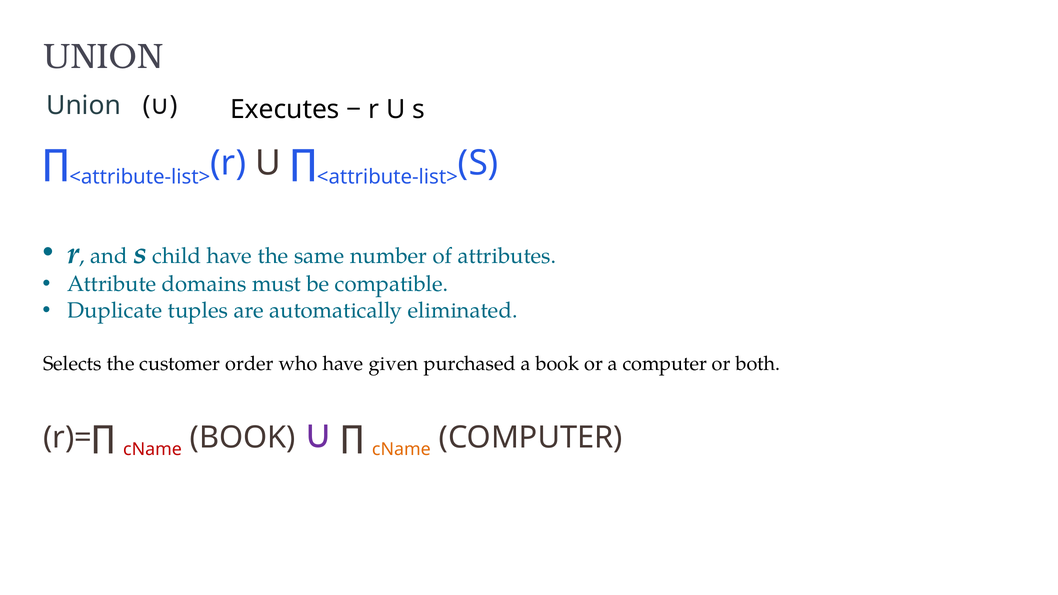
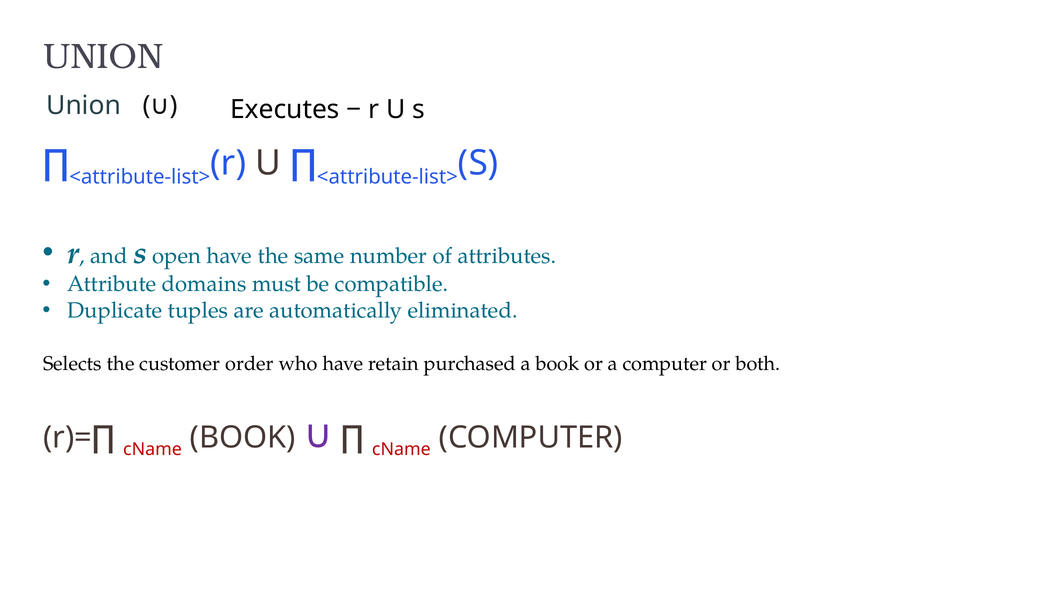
child: child -> open
given: given -> retain
cName at (401, 450) colour: orange -> red
